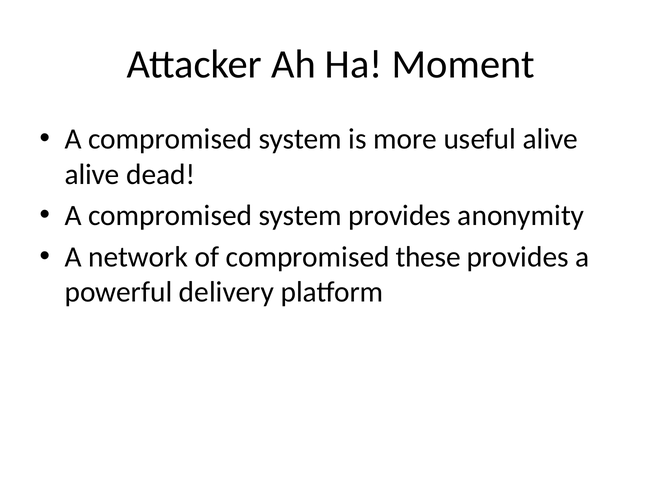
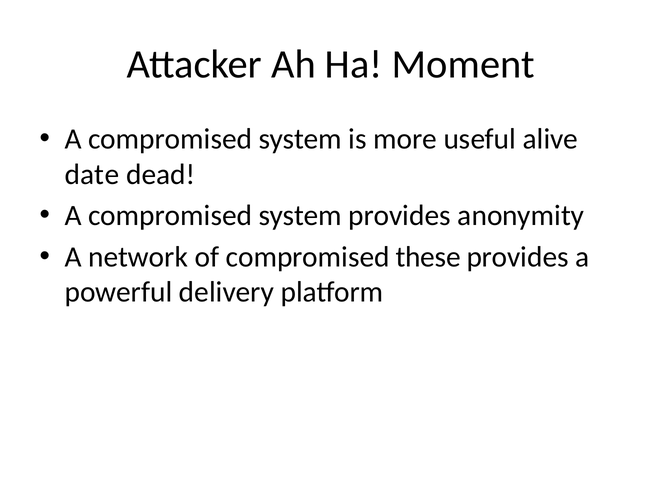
alive at (92, 174): alive -> date
